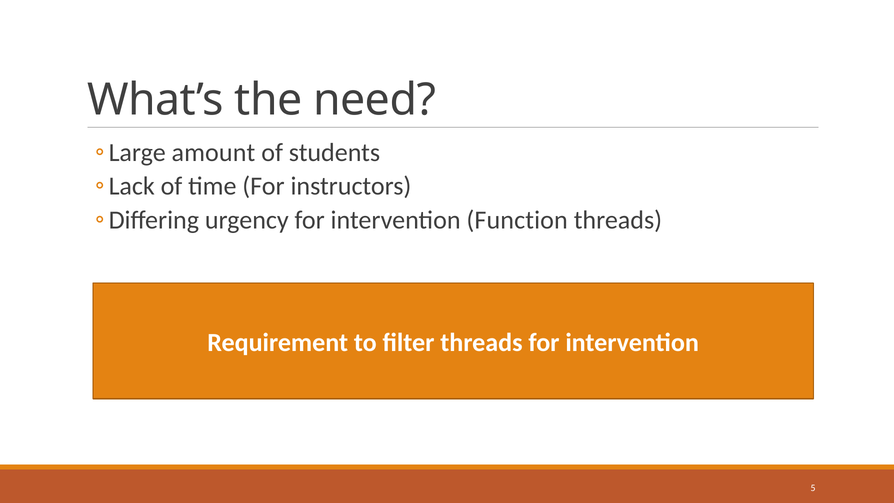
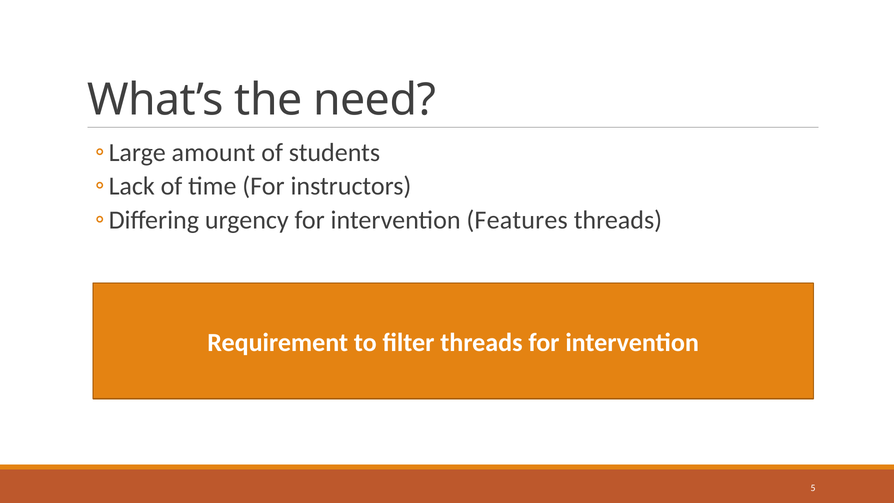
Function: Function -> Features
